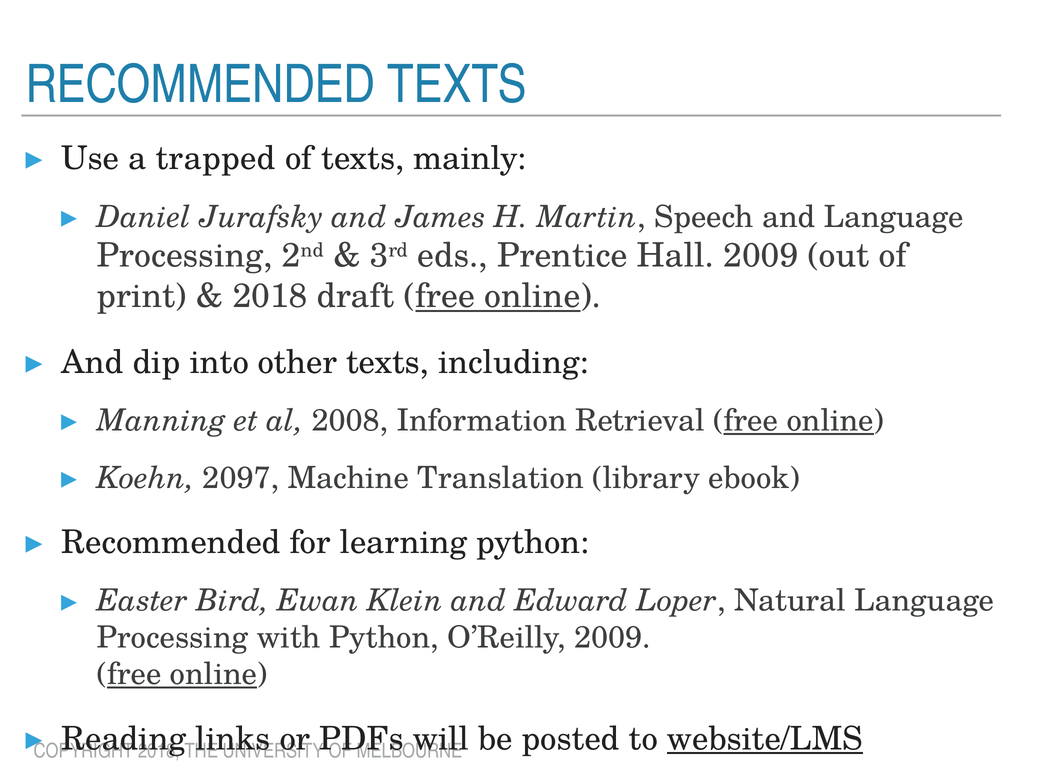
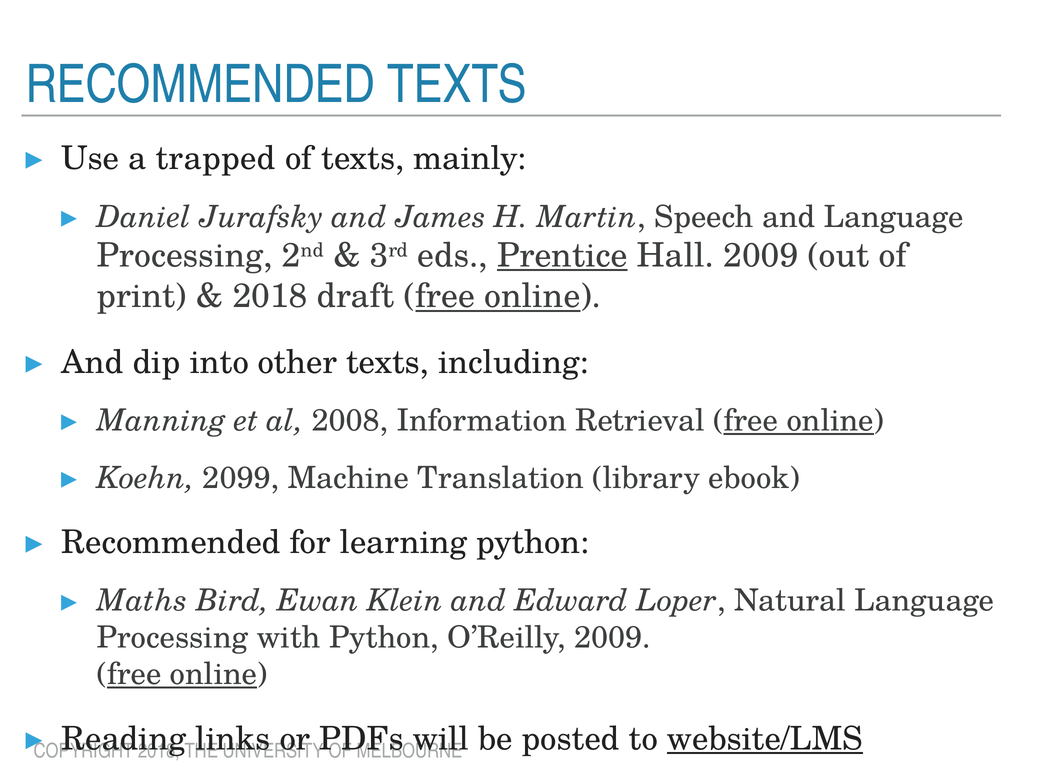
Prentice underline: none -> present
2097: 2097 -> 2099
Easter: Easter -> Maths
